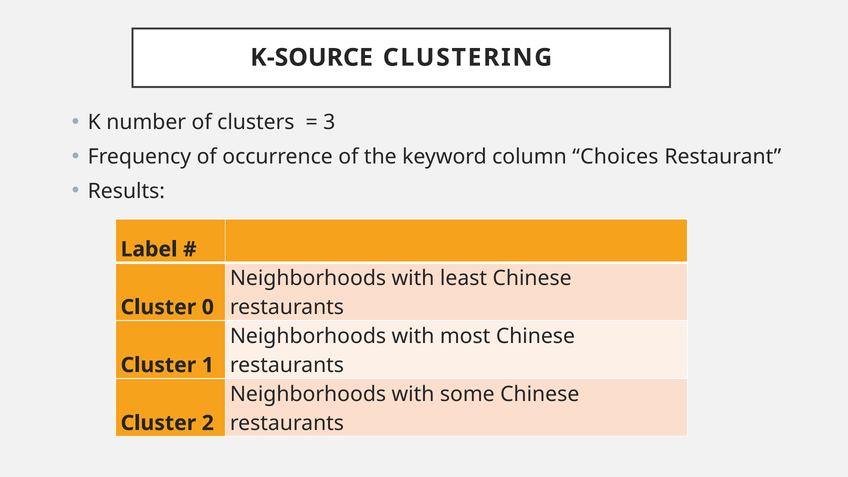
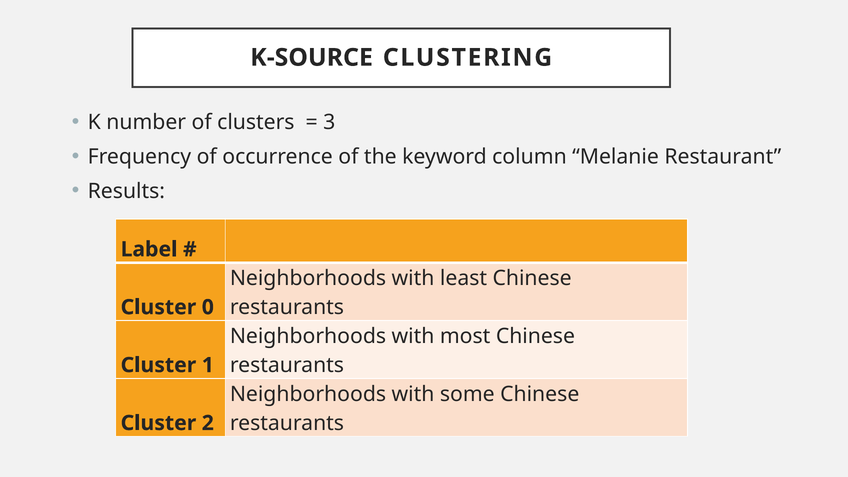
Choices: Choices -> Melanie
